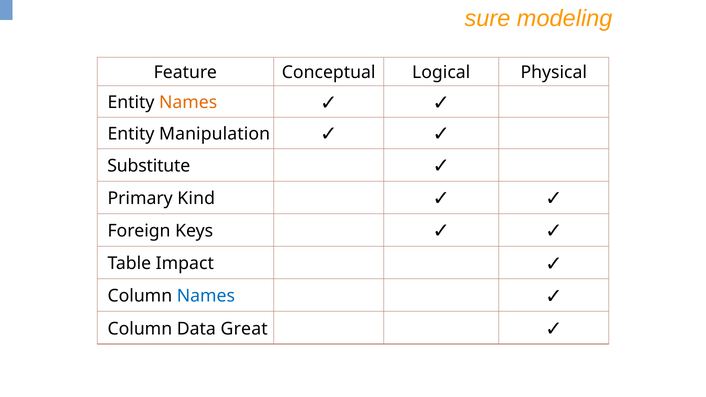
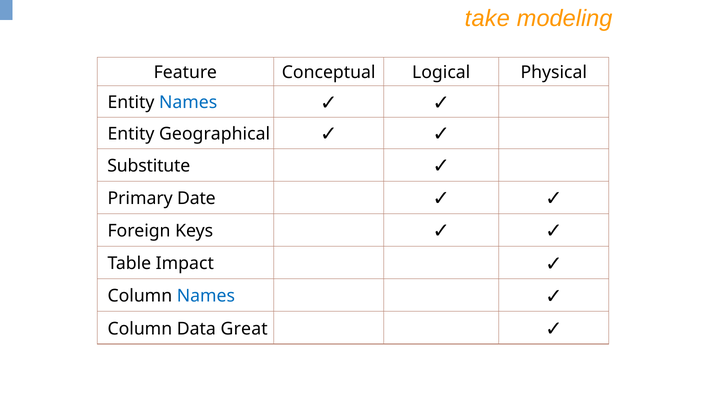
sure: sure -> take
Names at (188, 103) colour: orange -> blue
Manipulation: Manipulation -> Geographical
Kind: Kind -> Date
